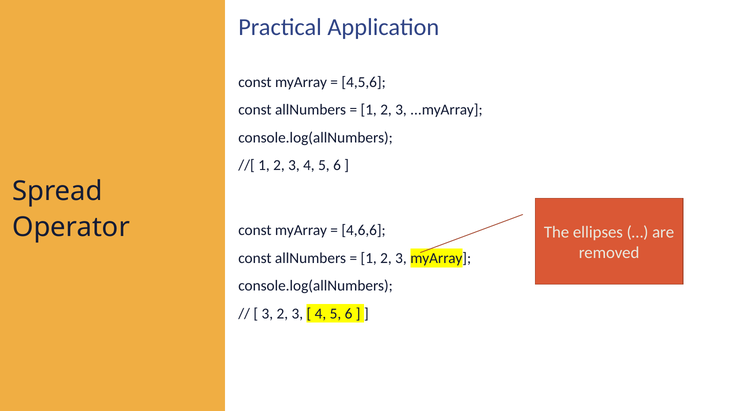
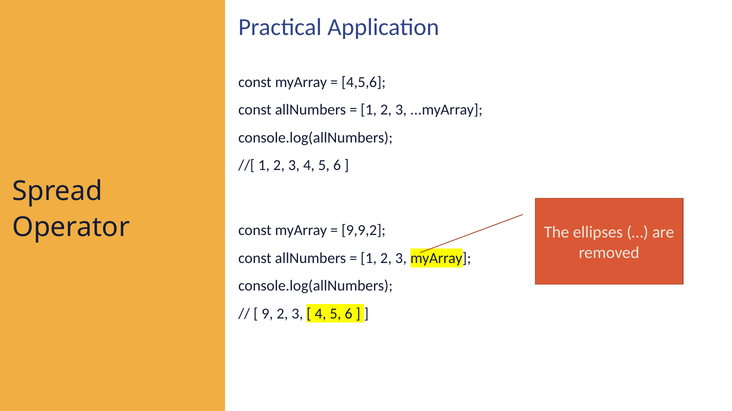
4,6,6: 4,6,6 -> 9,9,2
3 at (267, 314): 3 -> 9
